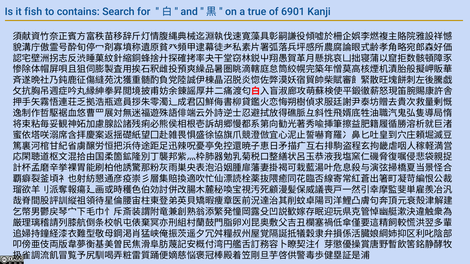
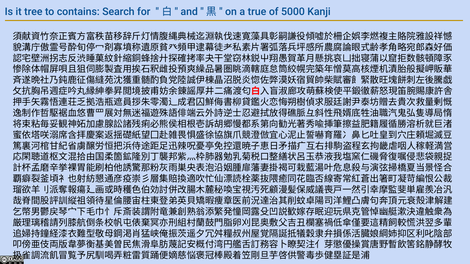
fish: fish -> tree
6901: 6901 -> 5000
